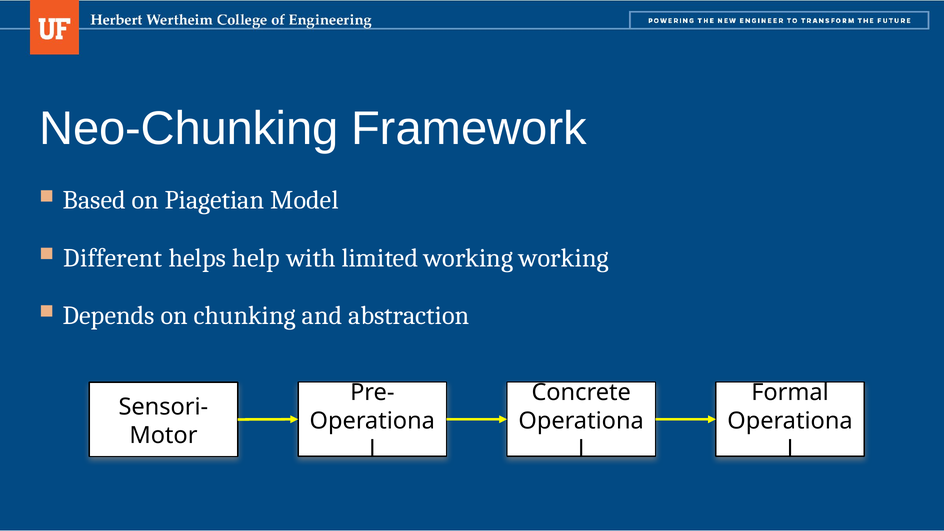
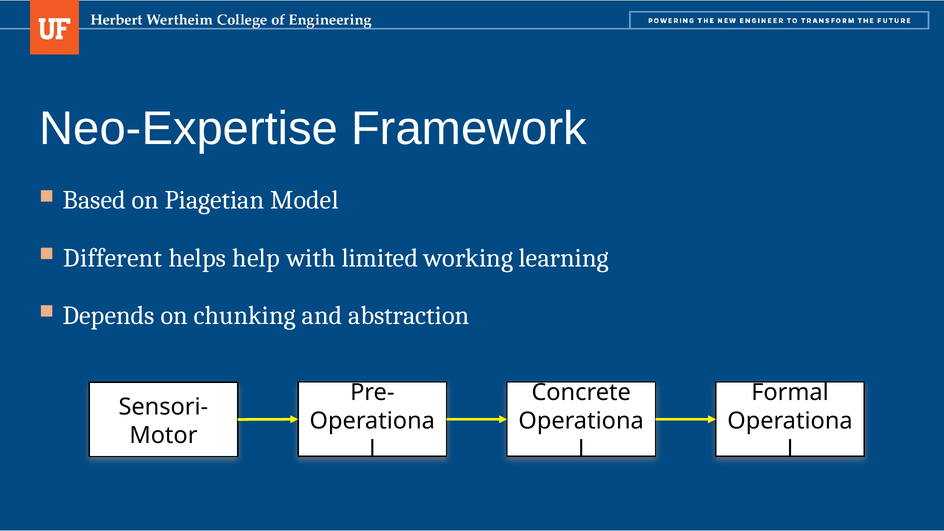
Neo-Chunking: Neo-Chunking -> Neo-Expertise
working working: working -> learning
